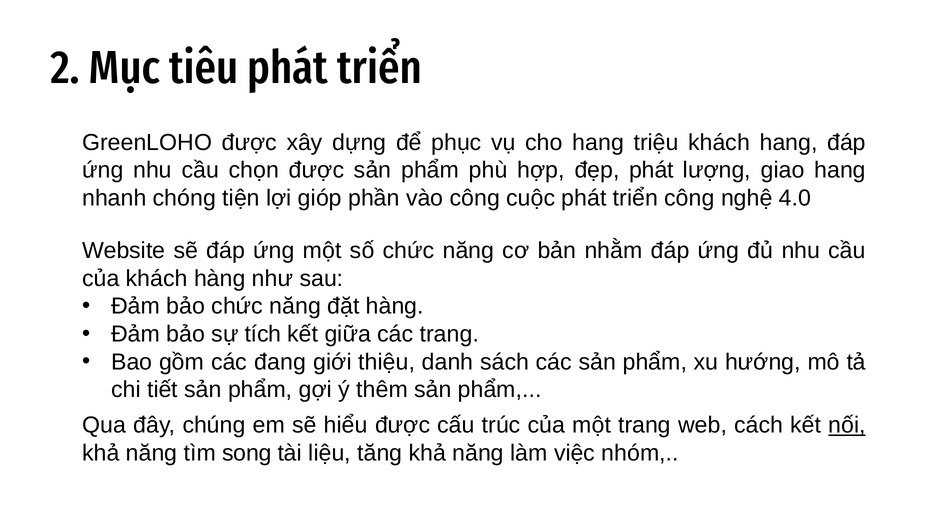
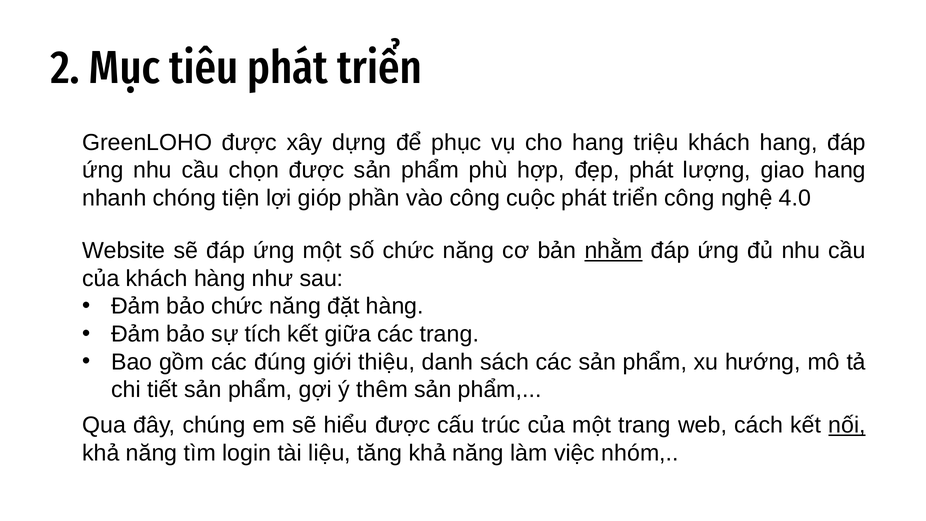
nhằm underline: none -> present
đang: đang -> đúng
song: song -> login
